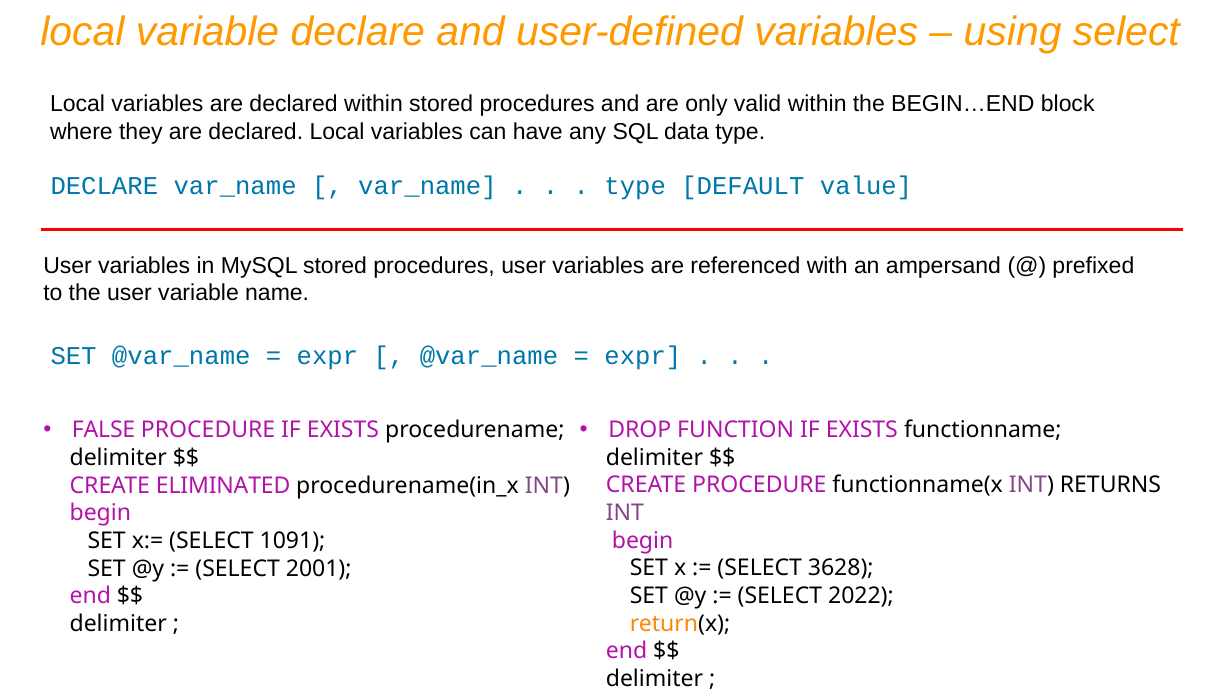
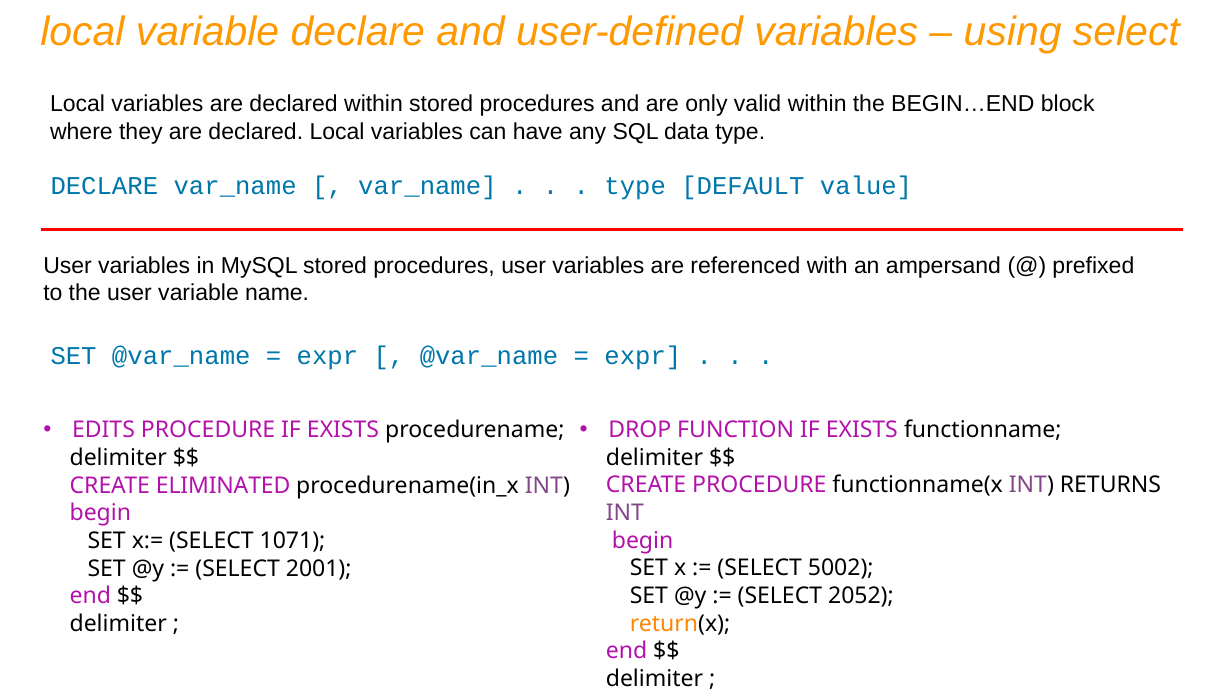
FALSE: FALSE -> EDITS
1091: 1091 -> 1071
3628: 3628 -> 5002
2022: 2022 -> 2052
